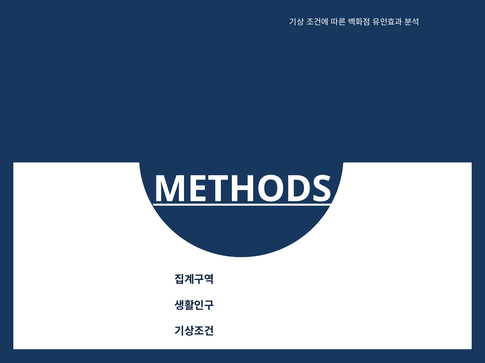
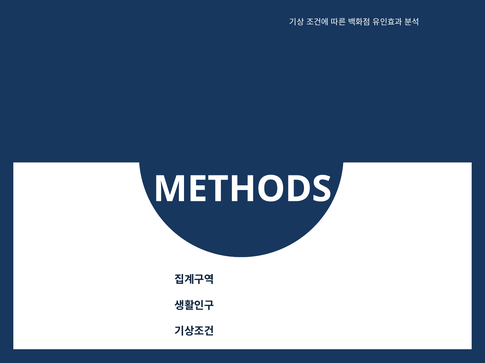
METHODS underline: present -> none
